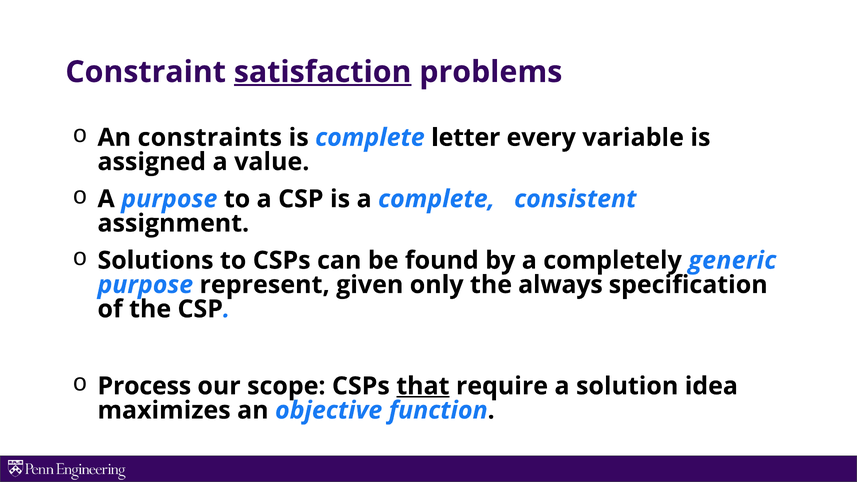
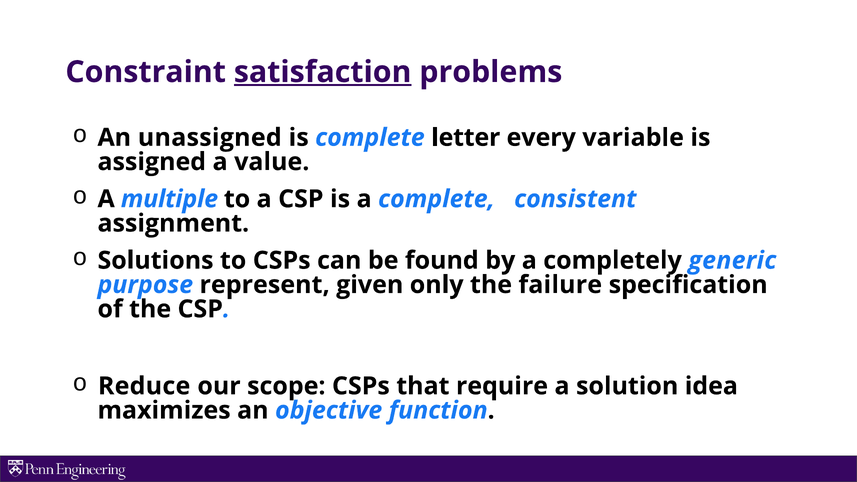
constraints: constraints -> unassigned
A purpose: purpose -> multiple
always: always -> failure
Process: Process -> Reduce
that underline: present -> none
